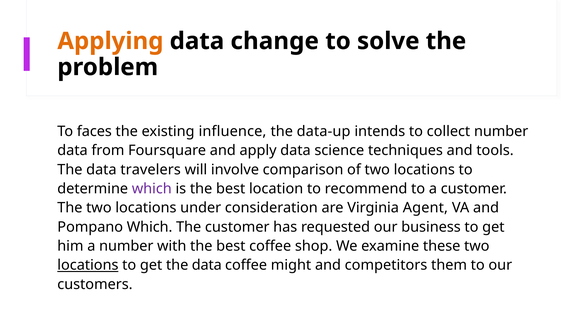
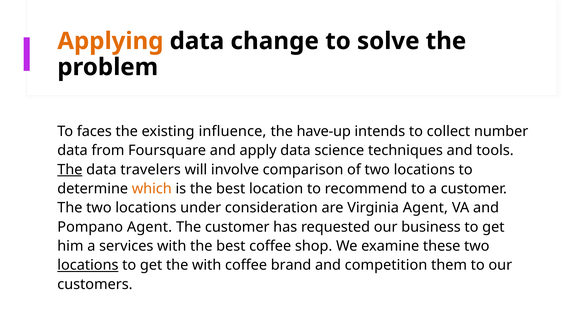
data-up: data-up -> have-up
The at (70, 169) underline: none -> present
which at (152, 189) colour: purple -> orange
Pompano Which: Which -> Agent
a number: number -> services
get the data: data -> with
might: might -> brand
competitors: competitors -> competition
